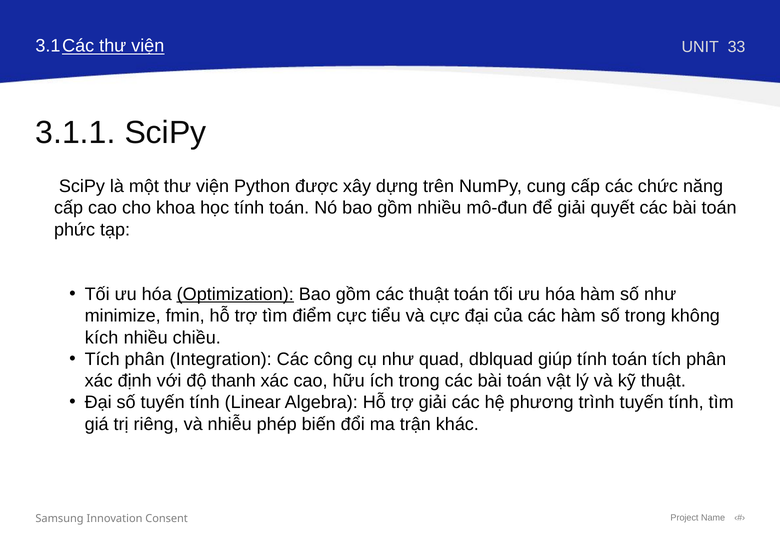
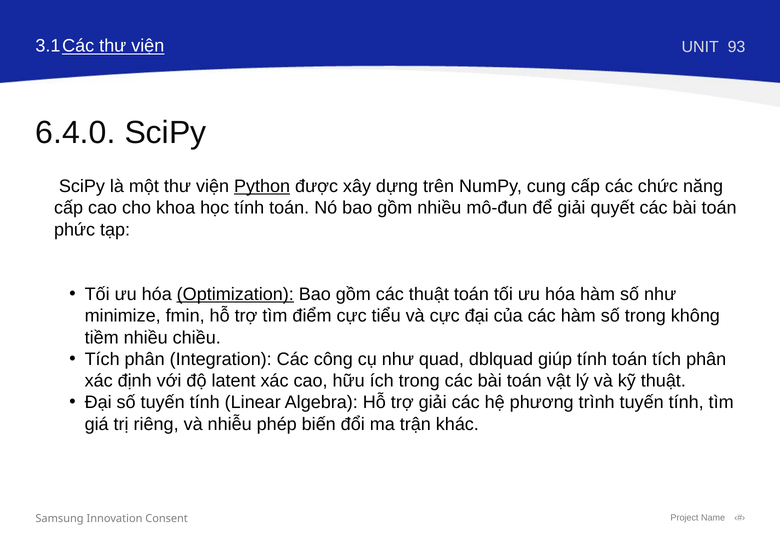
33: 33 -> 93
3.1.1: 3.1.1 -> 6.4.0
Python underline: none -> present
kích: kích -> tiềm
thanh: thanh -> latent
